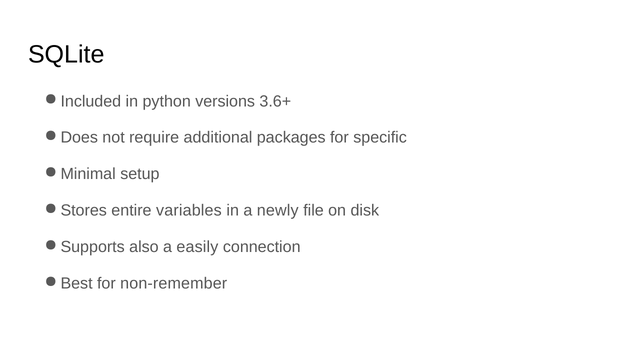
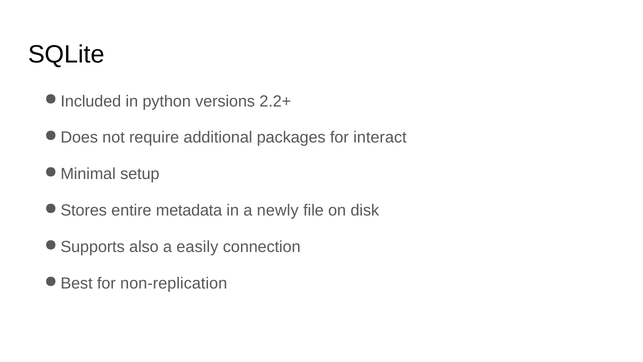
3.6+: 3.6+ -> 2.2+
specific: specific -> interact
variables: variables -> metadata
non-remember: non-remember -> non-replication
